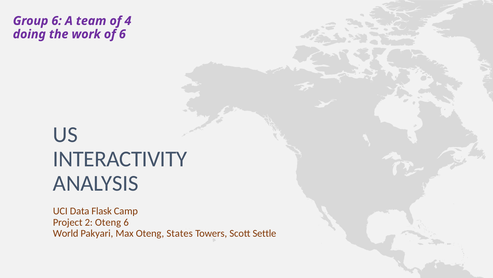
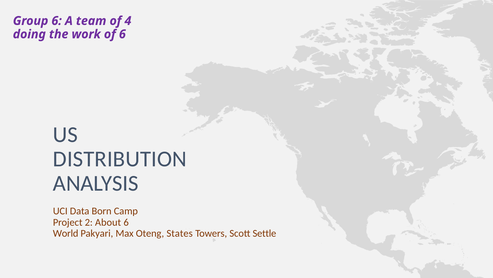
INTERACTIVITY: INTERACTIVITY -> DISTRIBUTION
Flask: Flask -> Born
2 Oteng: Oteng -> About
